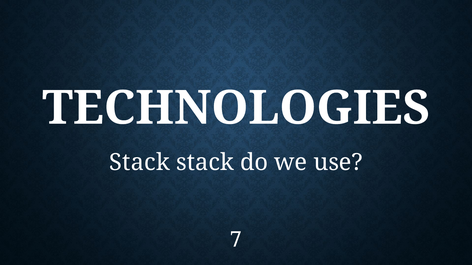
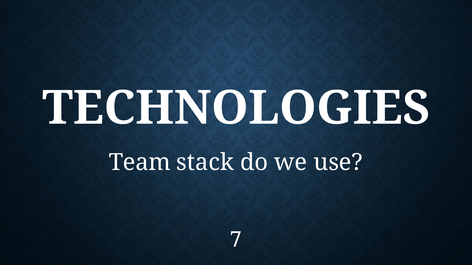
Stack at (139, 163): Stack -> Team
